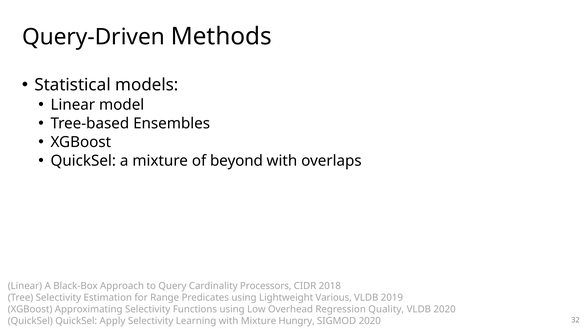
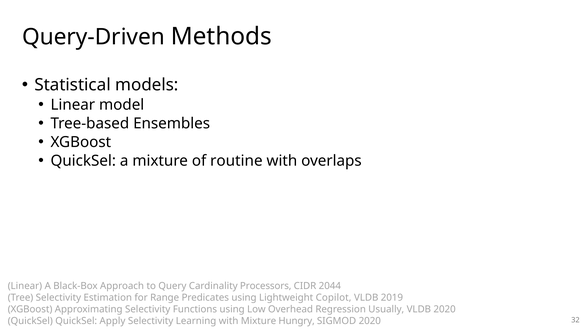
beyond: beyond -> routine
2018: 2018 -> 2044
Various: Various -> Copilot
Quality: Quality -> Usually
